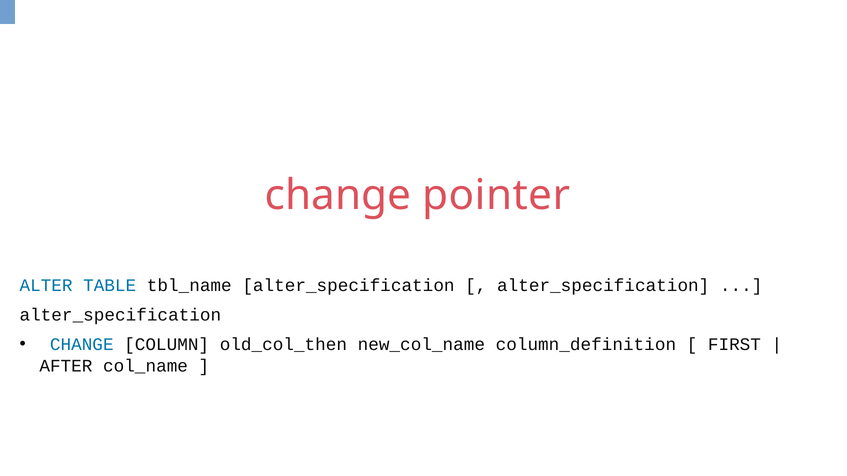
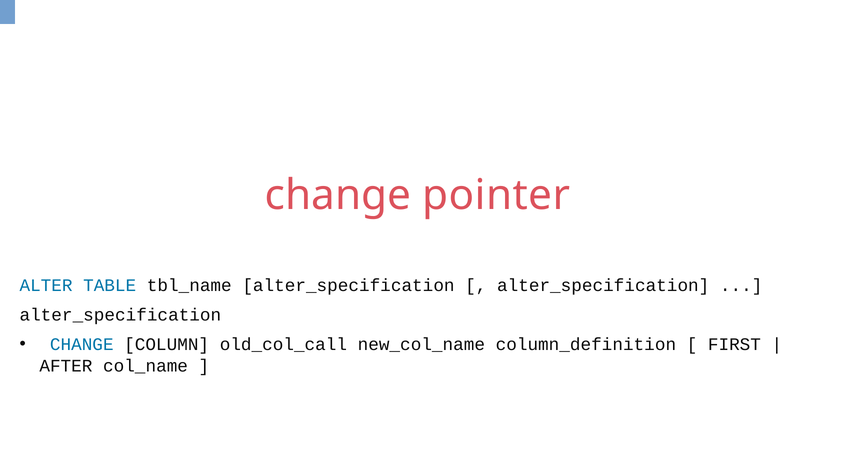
old_col_then: old_col_then -> old_col_call
